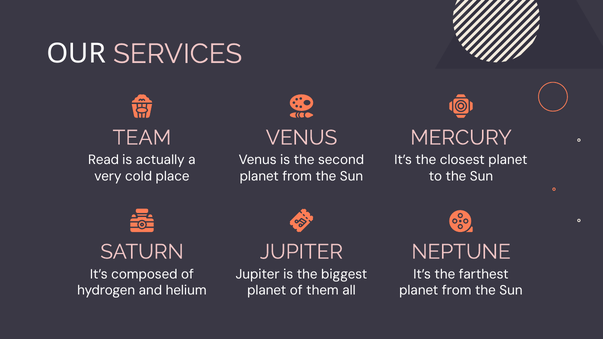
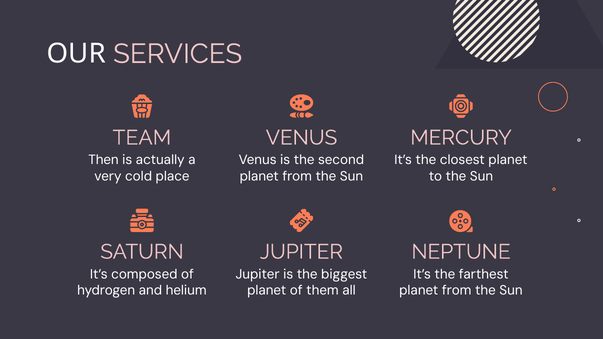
Read: Read -> Then
